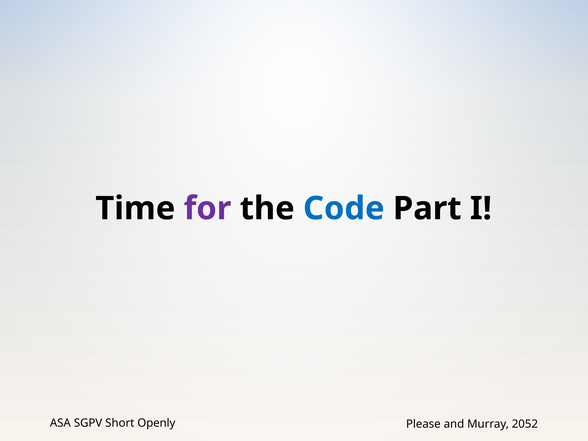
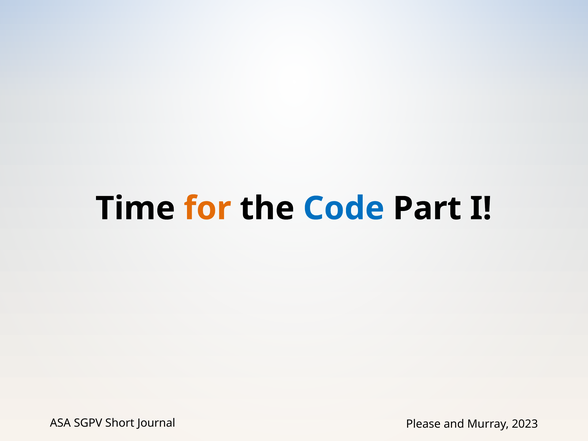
for colour: purple -> orange
Openly: Openly -> Journal
2052: 2052 -> 2023
